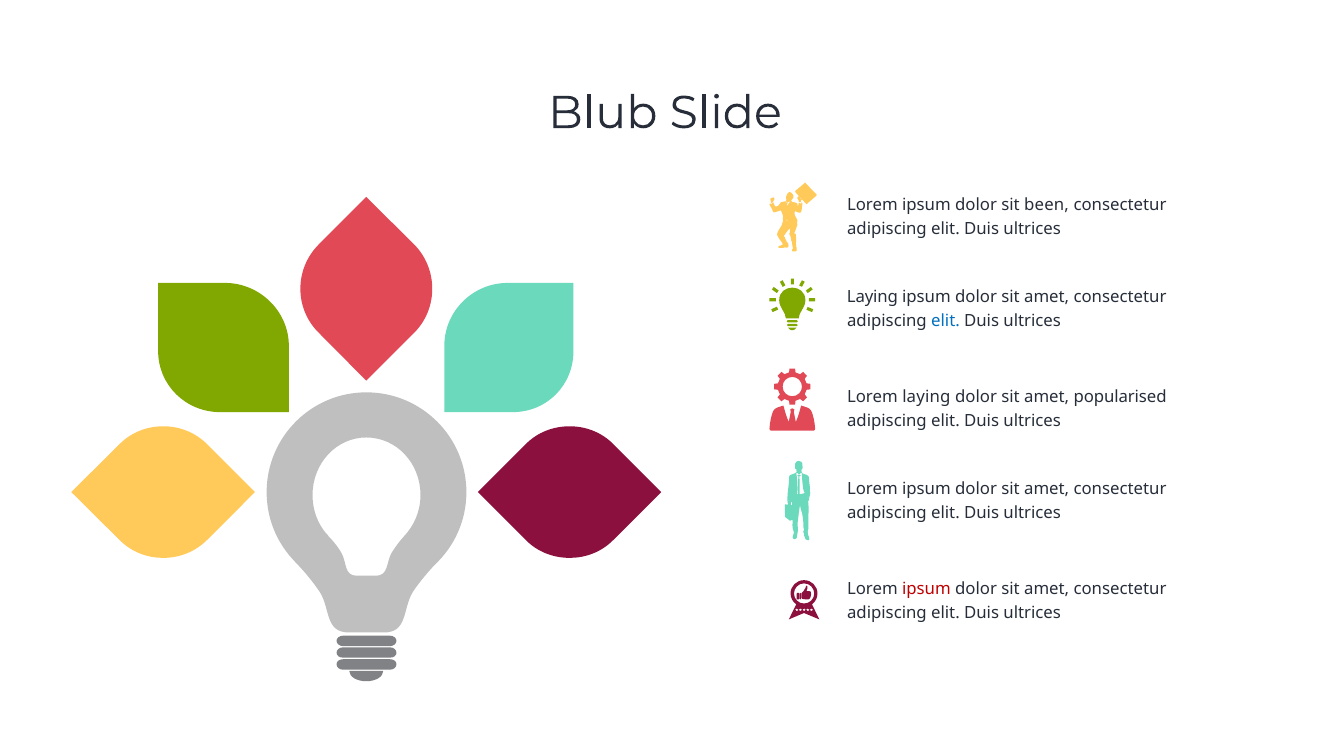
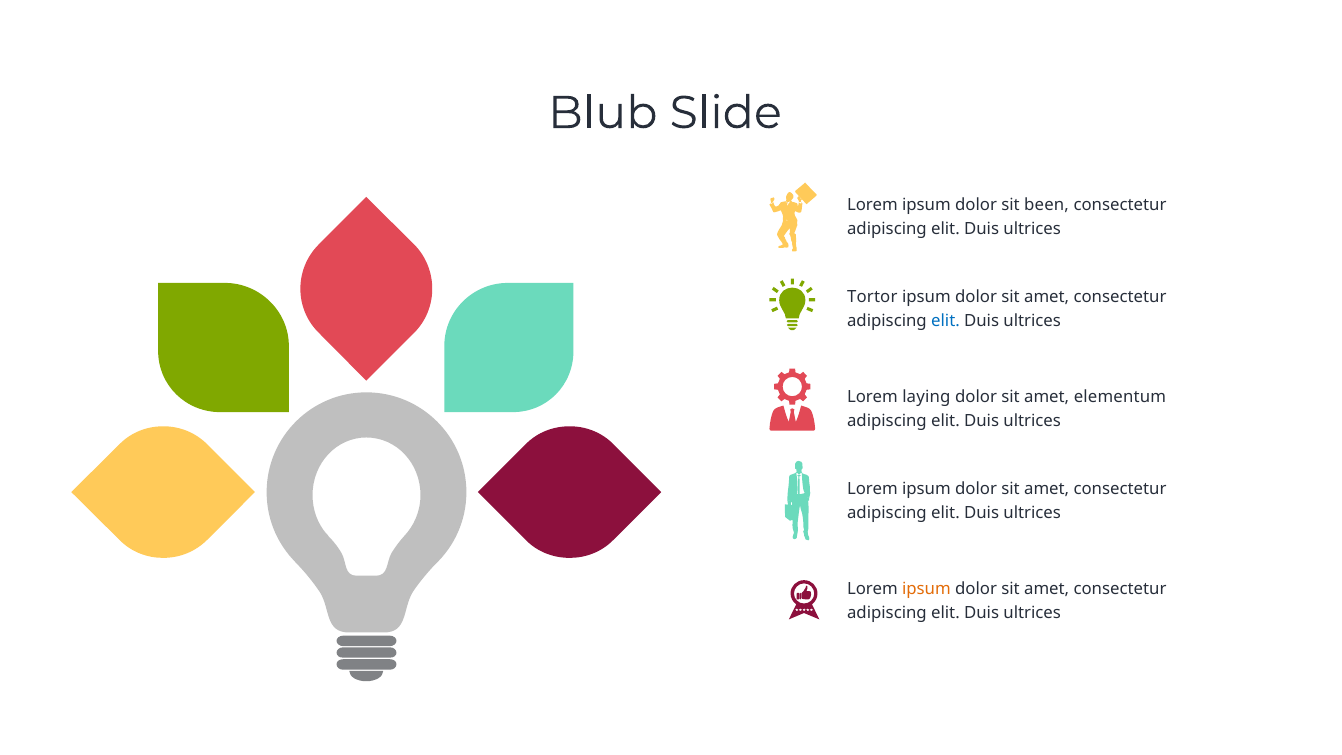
Laying at (872, 297): Laying -> Tortor
popularised: popularised -> elementum
ipsum at (926, 589) colour: red -> orange
